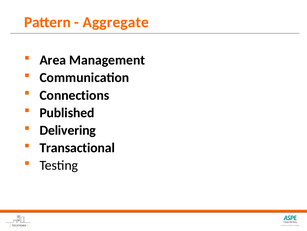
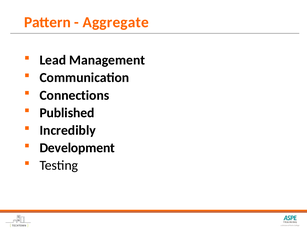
Area: Area -> Lead
Delivering: Delivering -> Incredibly
Transactional: Transactional -> Development
